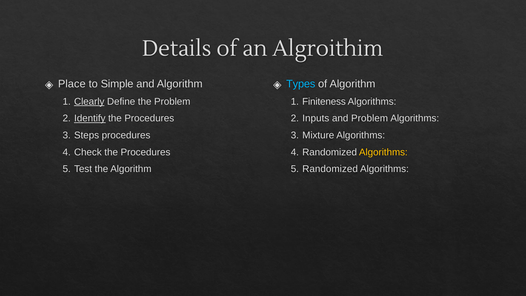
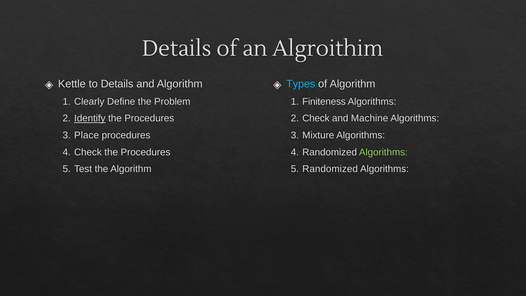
Place: Place -> Kettle
to Simple: Simple -> Details
Clearly underline: present -> none
Inputs at (316, 118): Inputs -> Check
and Problem: Problem -> Machine
Steps: Steps -> Place
Algorithms at (383, 152) colour: yellow -> light green
